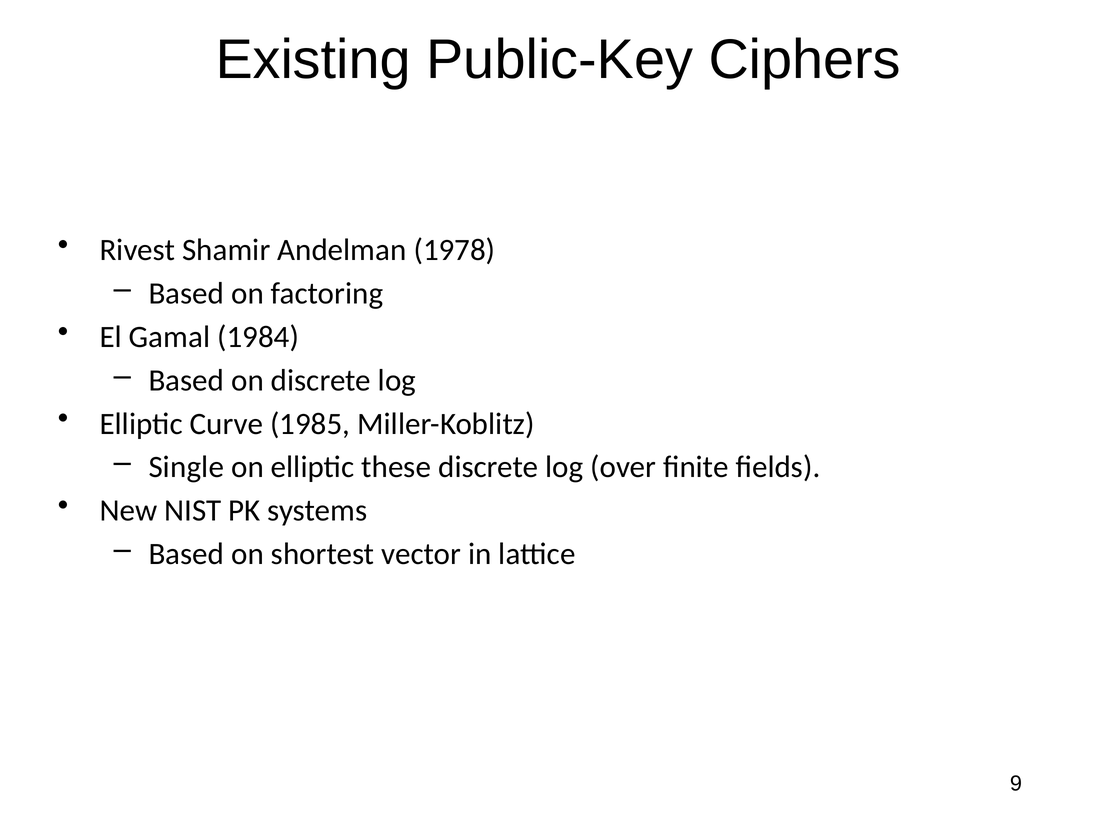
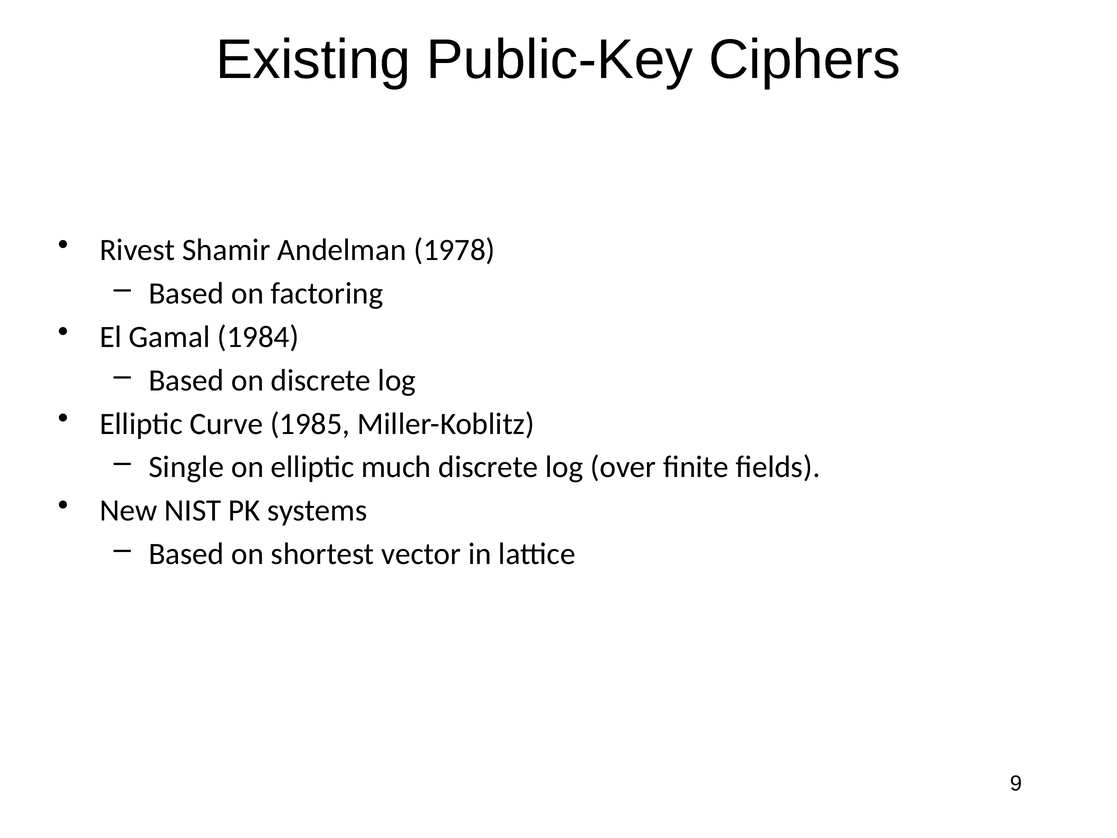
these: these -> much
